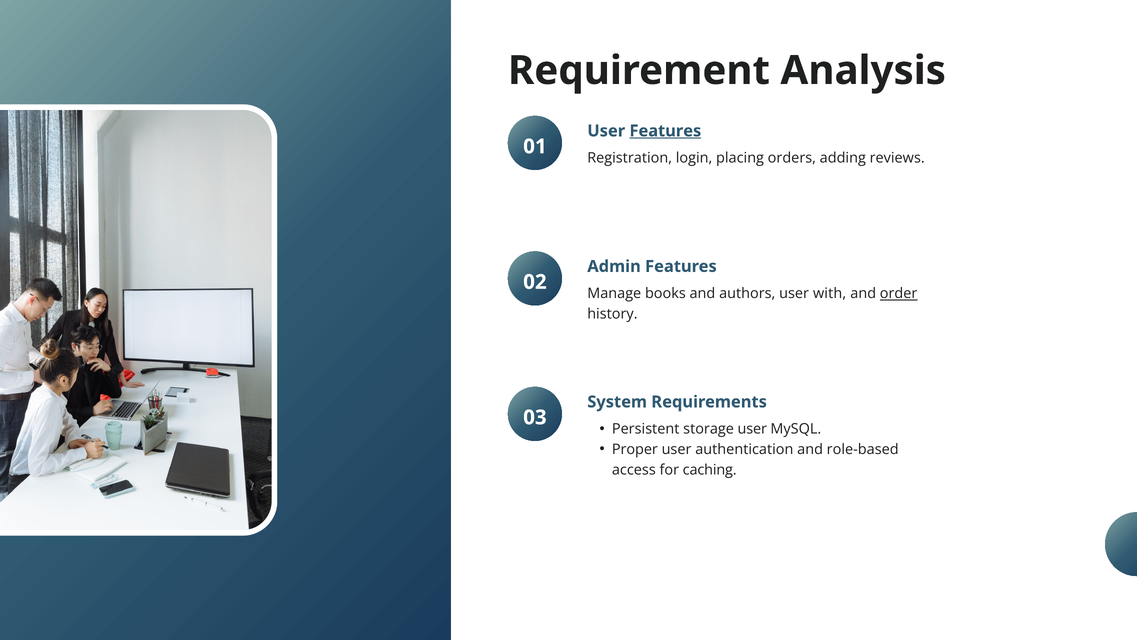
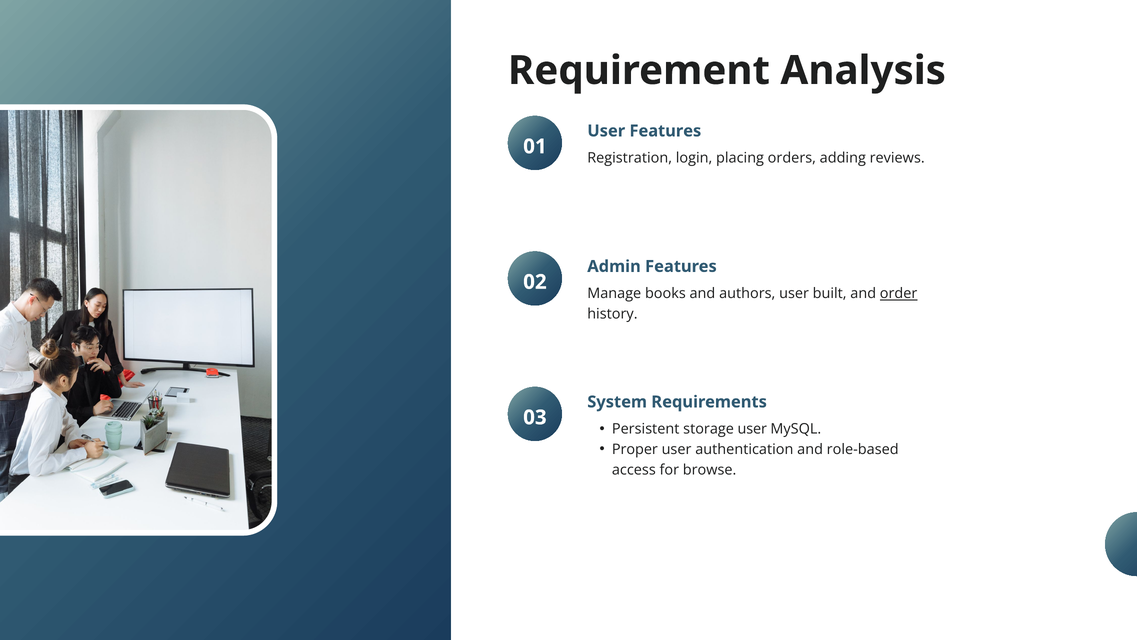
Features at (665, 131) underline: present -> none
with: with -> built
caching: caching -> browse
